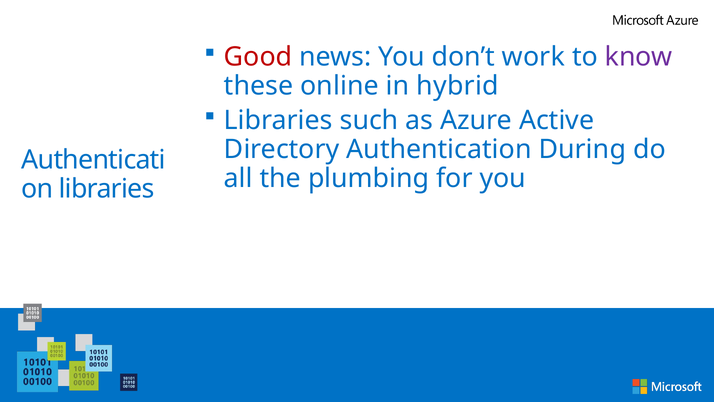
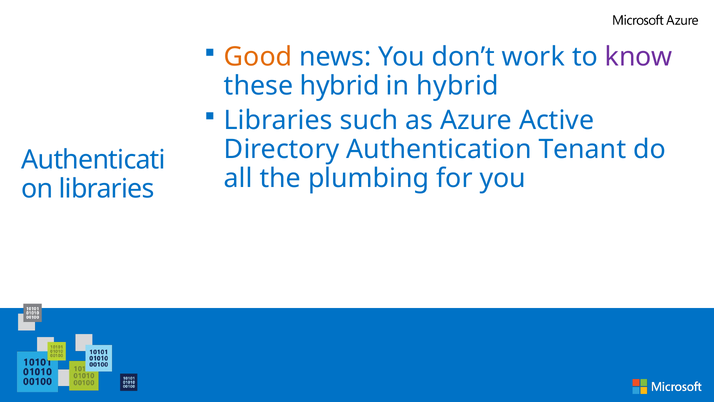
Good colour: red -> orange
these online: online -> hybrid
During: During -> Tenant
